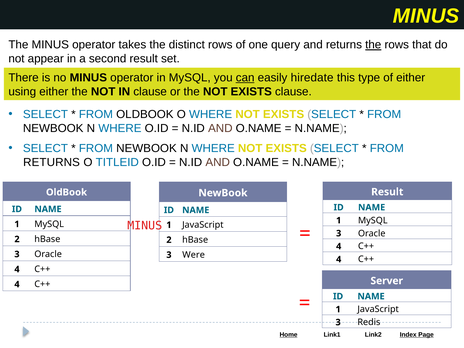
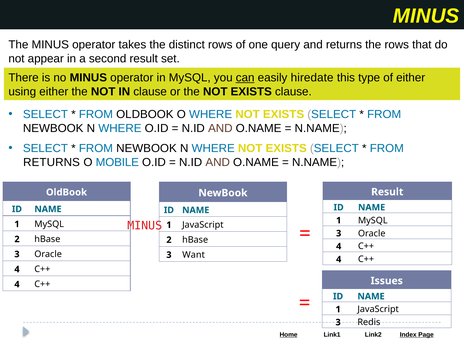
the at (373, 45) underline: present -> none
TITLEID: TITLEID -> MOBILE
Were: Were -> Want
Server: Server -> Issues
